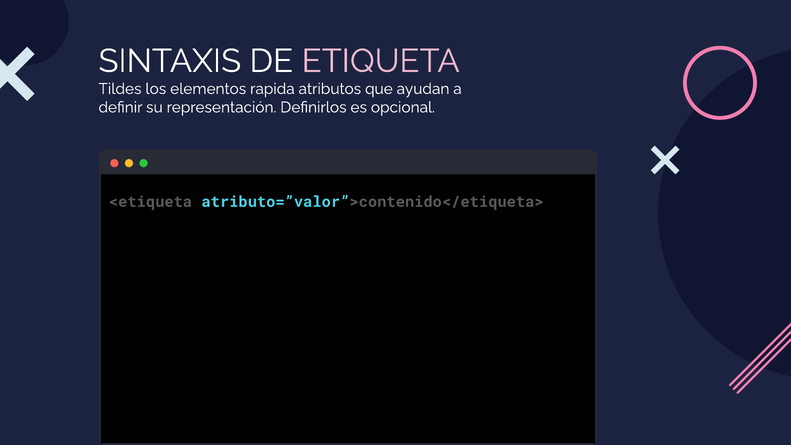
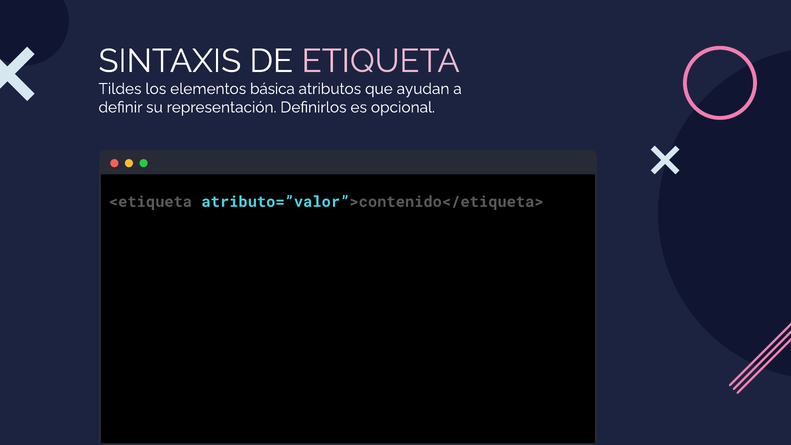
rapida: rapida -> básica
